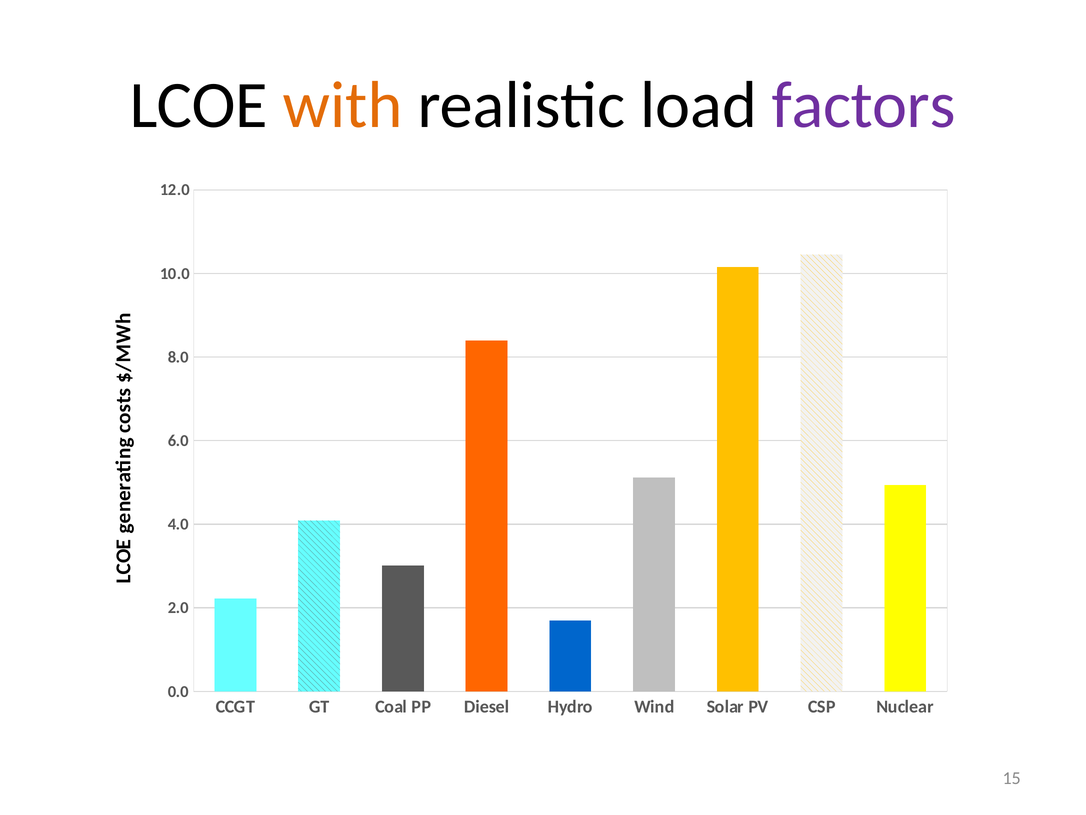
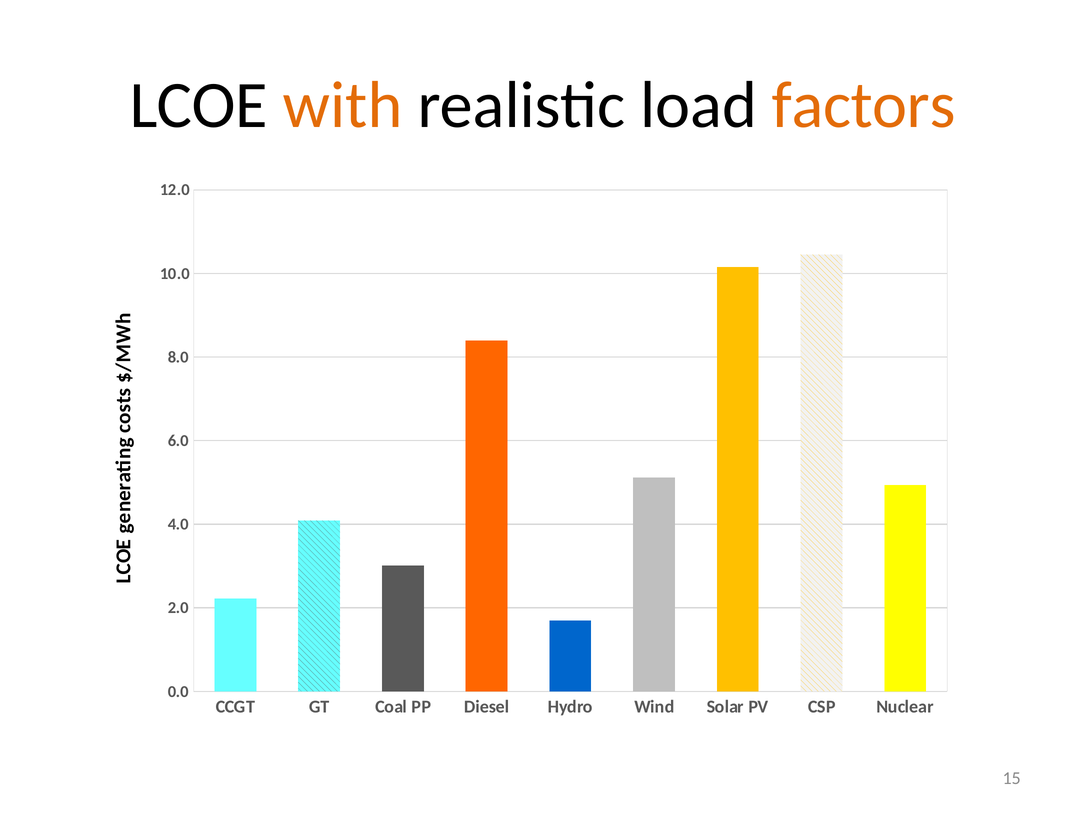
factors colour: purple -> orange
